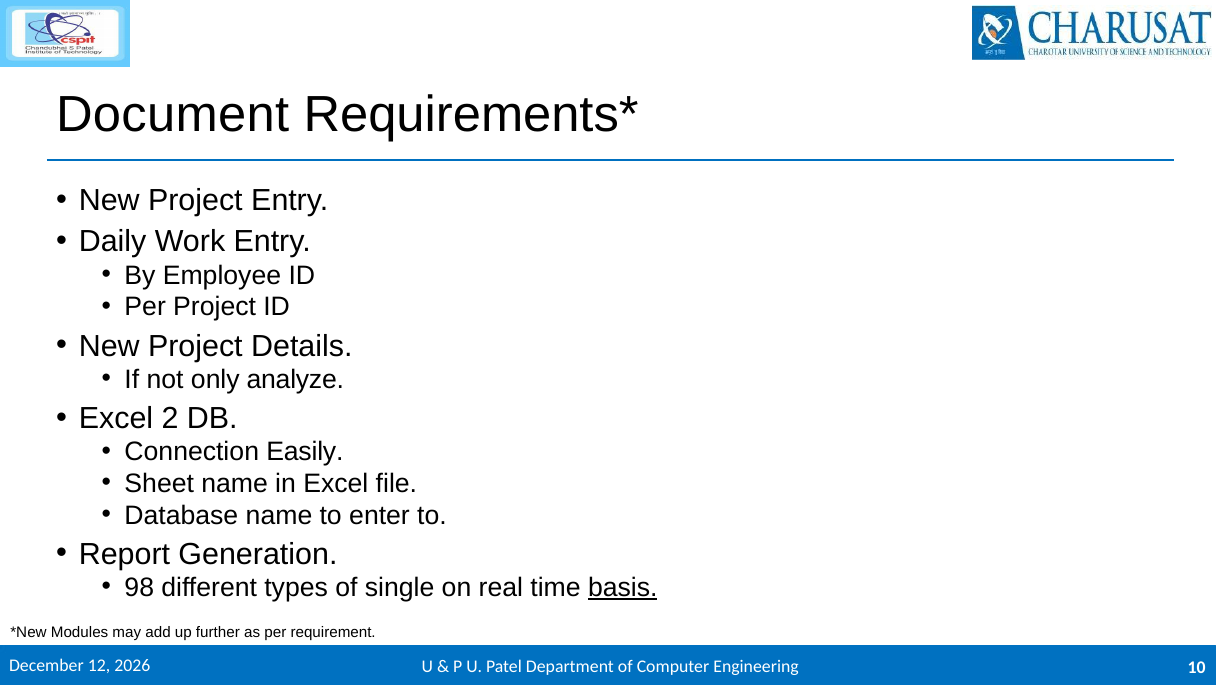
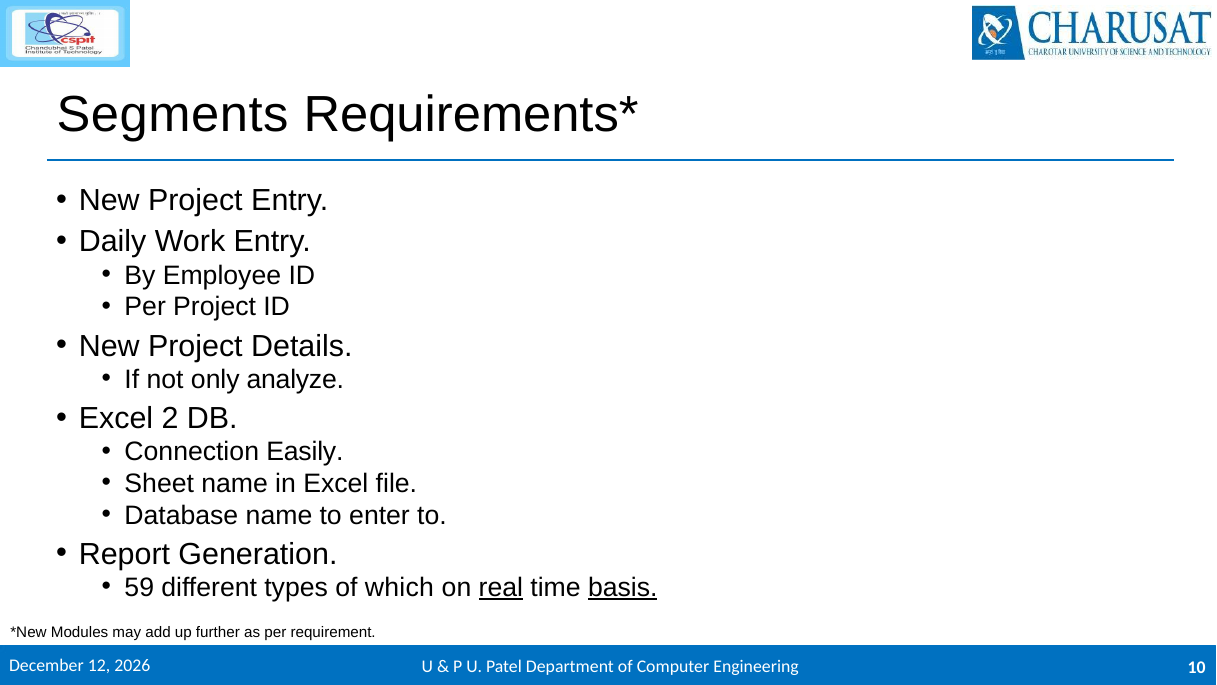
Document: Document -> Segments
98: 98 -> 59
single: single -> which
real underline: none -> present
